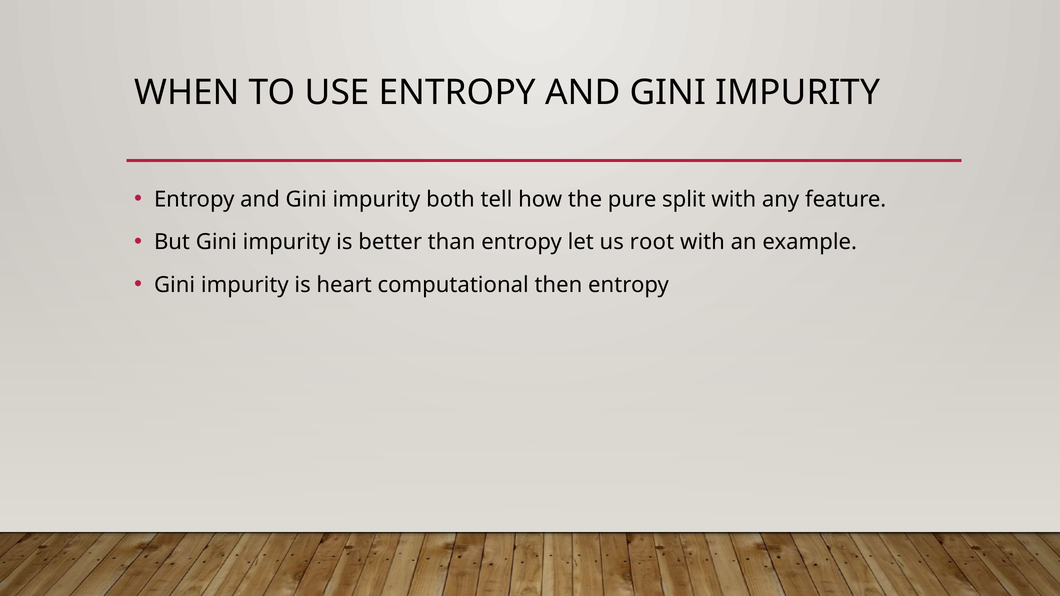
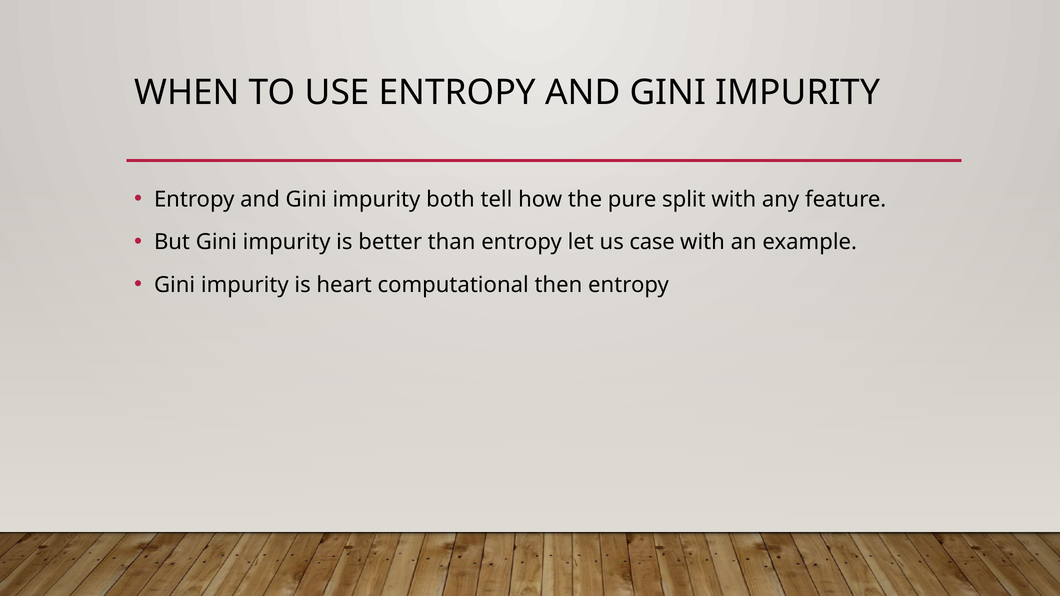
root: root -> case
